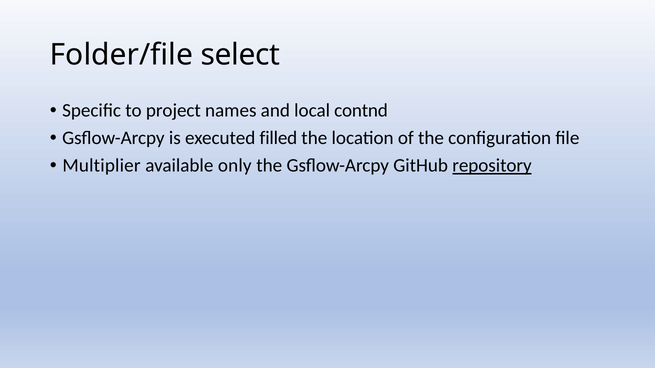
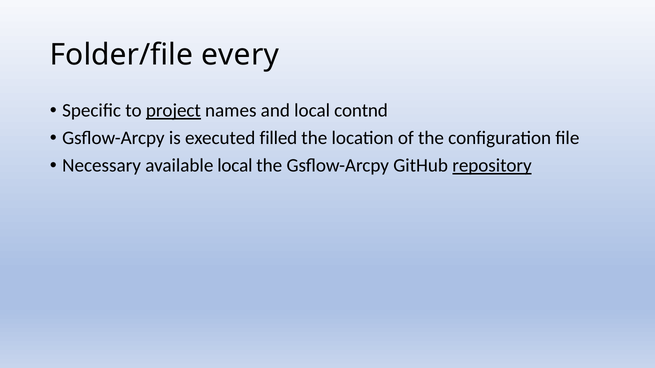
select: select -> every
project underline: none -> present
Multiplier: Multiplier -> Necessary
available only: only -> local
